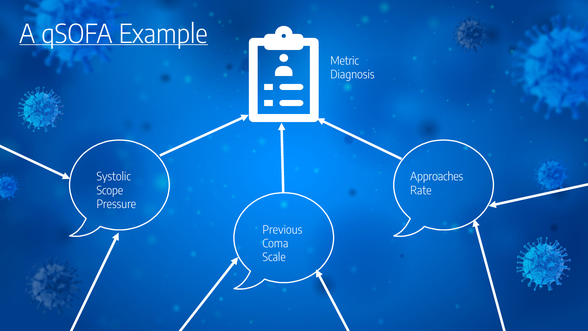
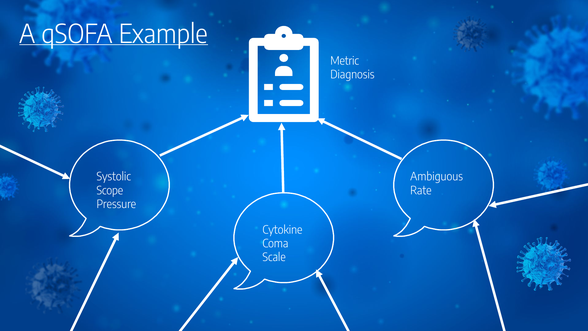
Approaches: Approaches -> Ambiguous
Previous: Previous -> Cytokine
